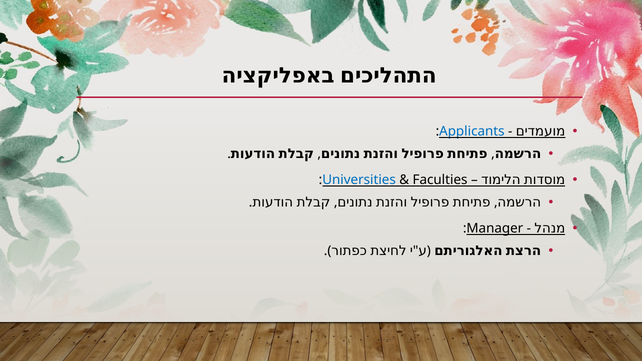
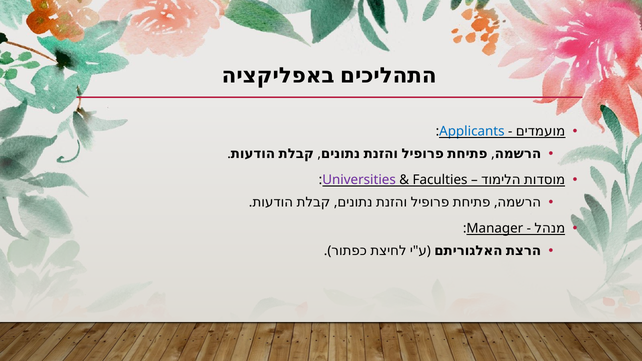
Universities colour: blue -> purple
